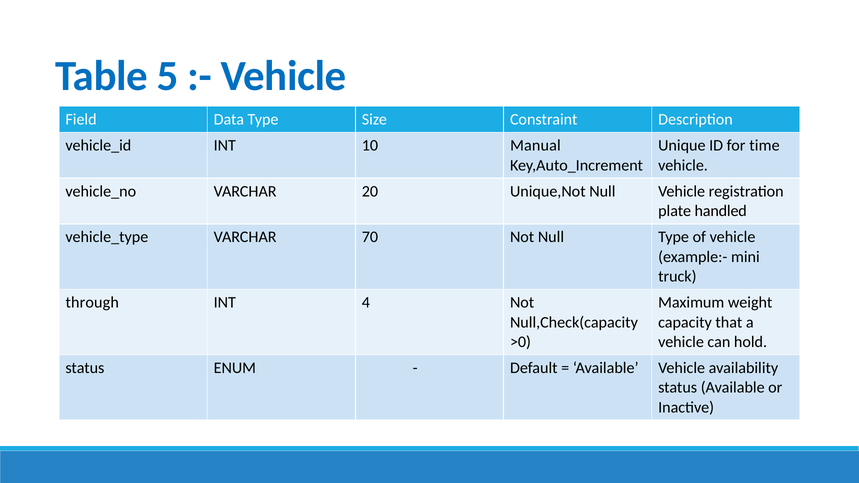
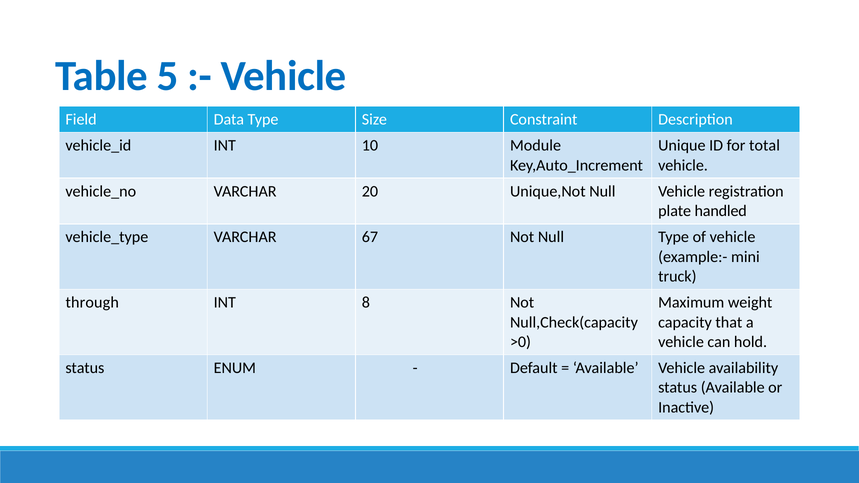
Manual: Manual -> Module
time: time -> total
70: 70 -> 67
4: 4 -> 8
